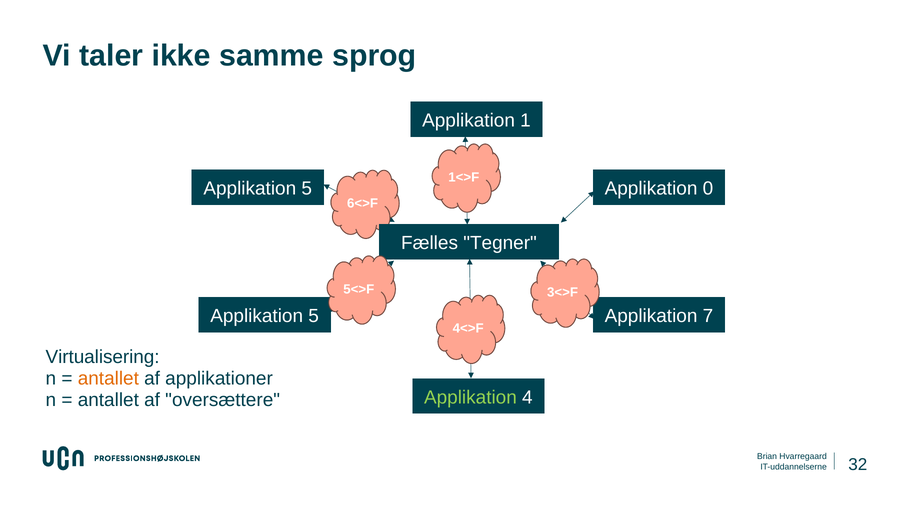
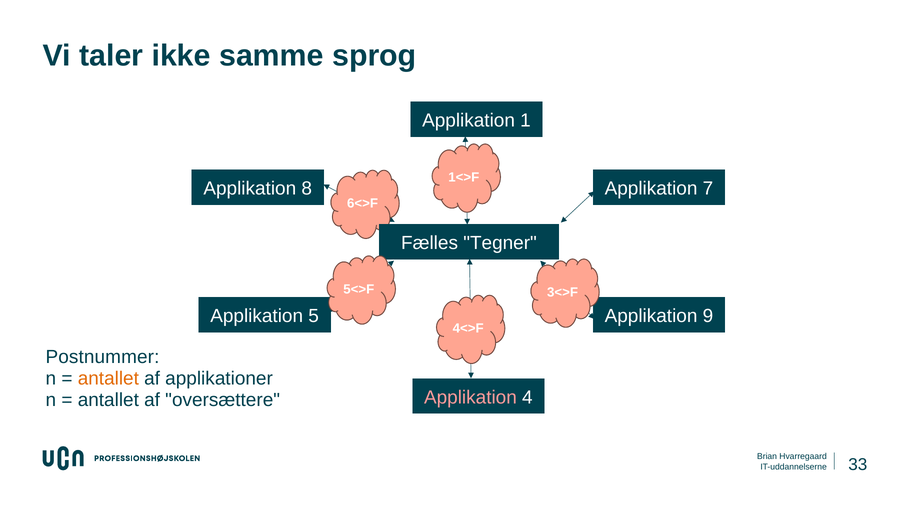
5 at (307, 188): 5 -> 8
0: 0 -> 7
7: 7 -> 9
Virtualisering: Virtualisering -> Postnummer
Applikation at (470, 397) colour: light green -> pink
32: 32 -> 33
